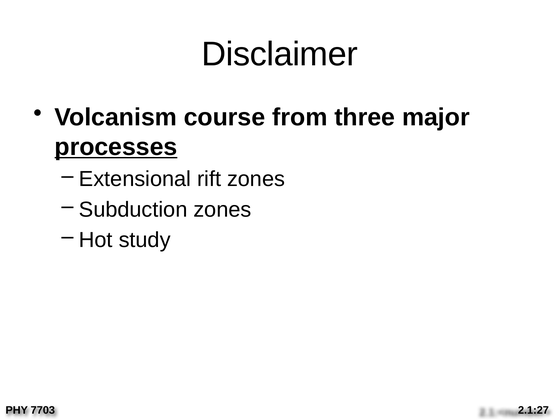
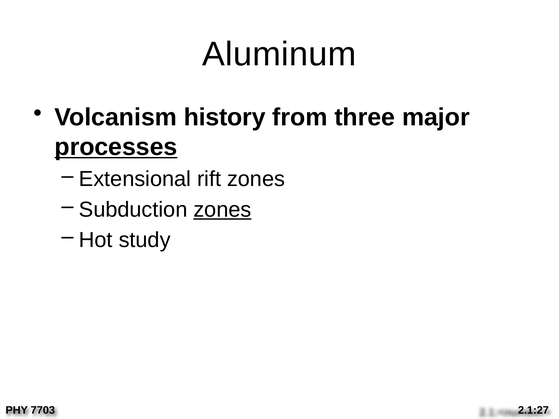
Disclaimer: Disclaimer -> Aluminum
course: course -> history
zones at (222, 210) underline: none -> present
